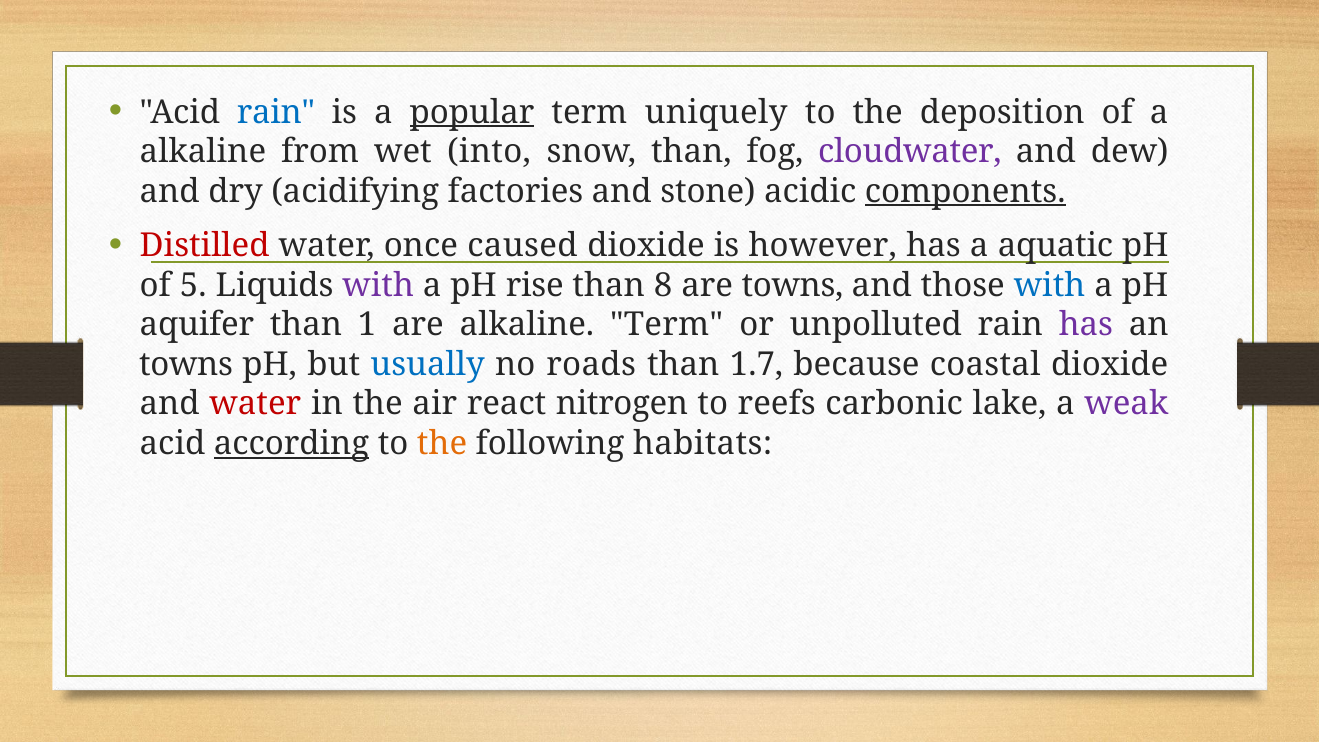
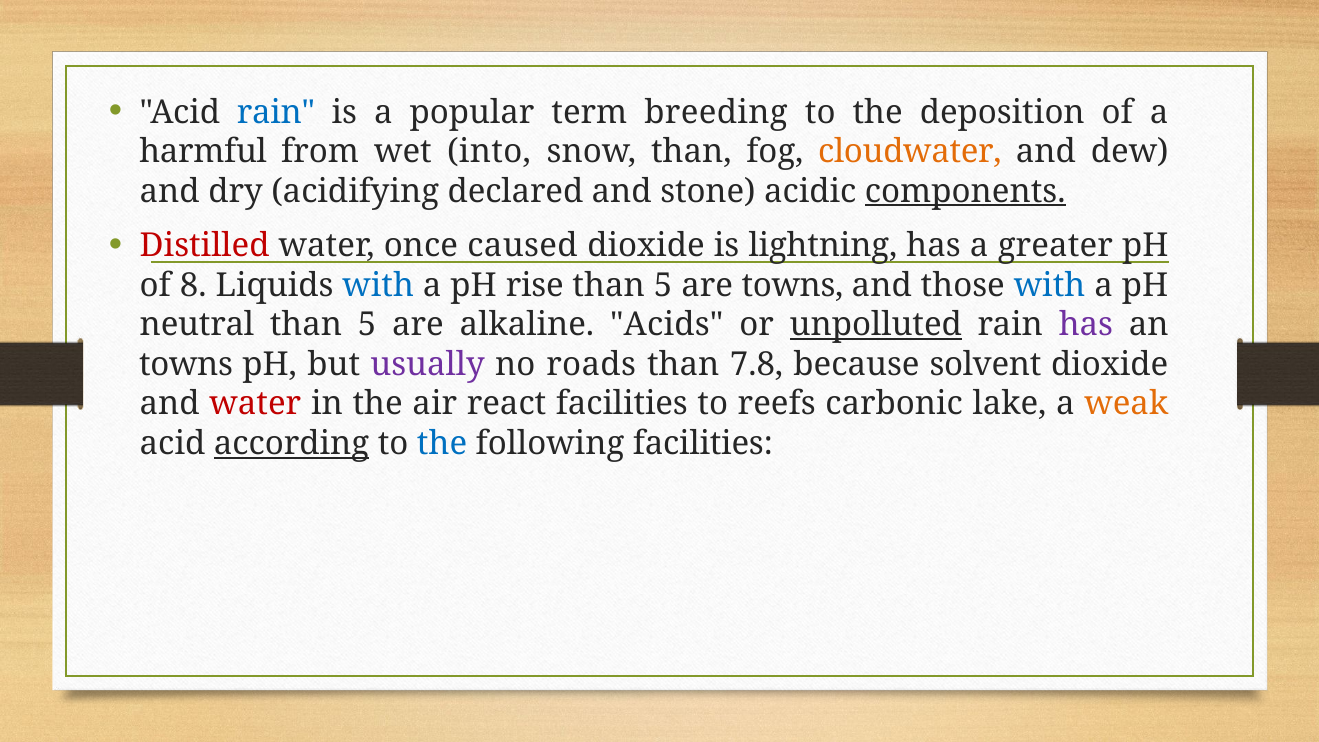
popular underline: present -> none
uniquely: uniquely -> breeding
alkaline at (203, 152): alkaline -> harmful
cloudwater colour: purple -> orange
factories: factories -> declared
however: however -> lightning
aquatic: aquatic -> greater
5: 5 -> 8
with at (378, 285) colour: purple -> blue
8 at (663, 285): 8 -> 5
aquifer: aquifer -> neutral
1 at (367, 325): 1 -> 5
alkaline Term: Term -> Acids
unpolluted underline: none -> present
usually colour: blue -> purple
1.7: 1.7 -> 7.8
coastal: coastal -> solvent
react nitrogen: nitrogen -> facilities
weak colour: purple -> orange
the at (442, 444) colour: orange -> blue
following habitats: habitats -> facilities
